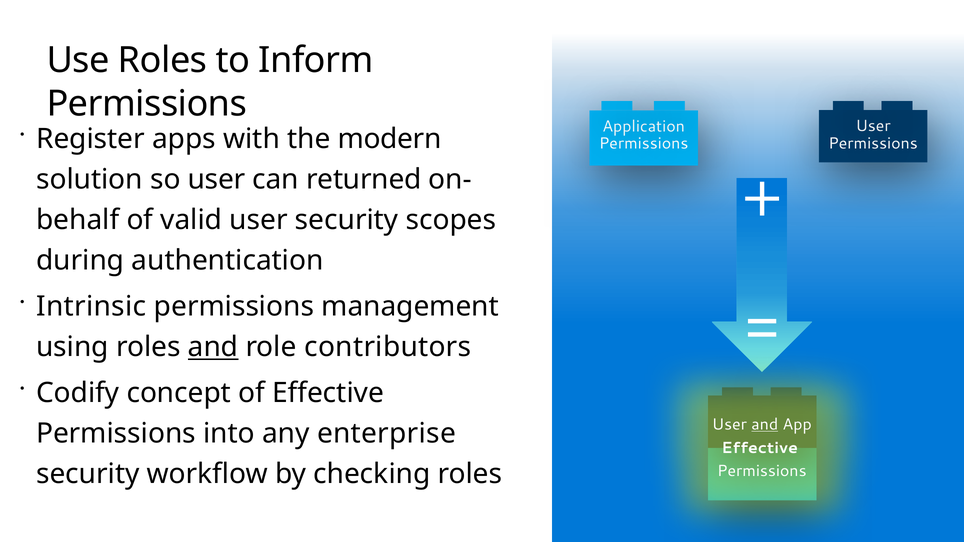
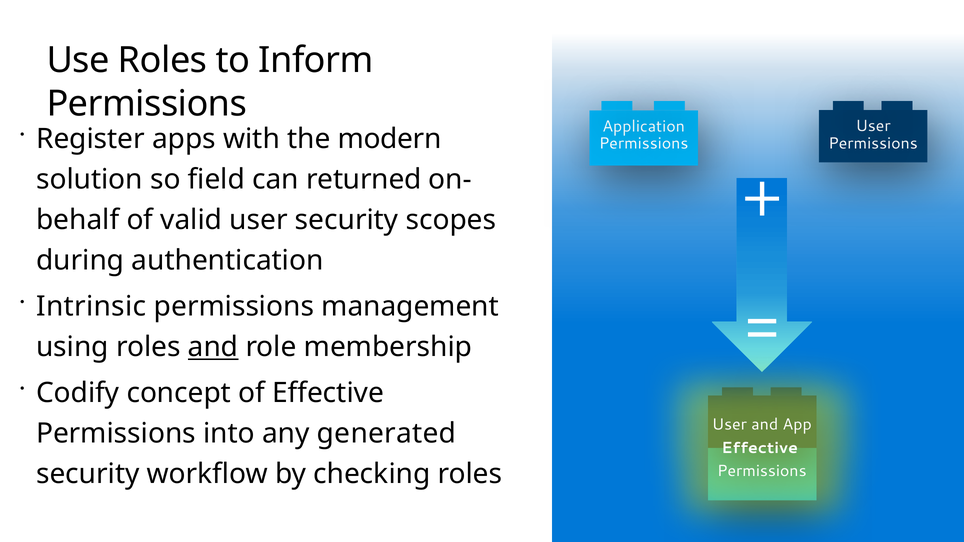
so user: user -> field
contributors: contributors -> membership
and at (765, 425) underline: present -> none
enterprise: enterprise -> generated
